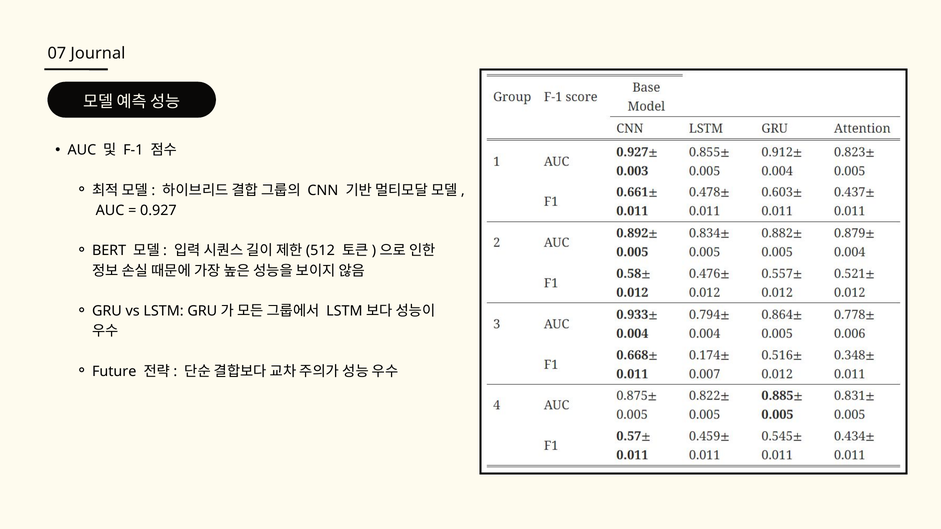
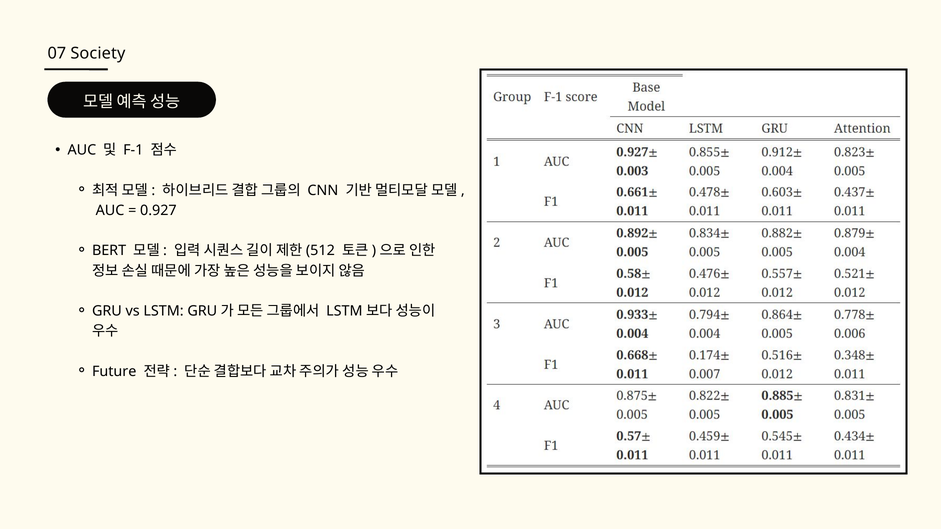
Journal: Journal -> Society
